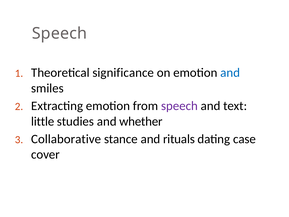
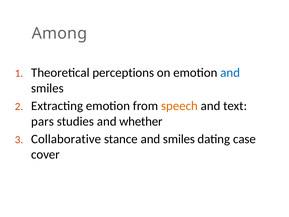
Speech at (59, 33): Speech -> Among
significance: significance -> perceptions
speech at (179, 106) colour: purple -> orange
little: little -> pars
stance and rituals: rituals -> smiles
